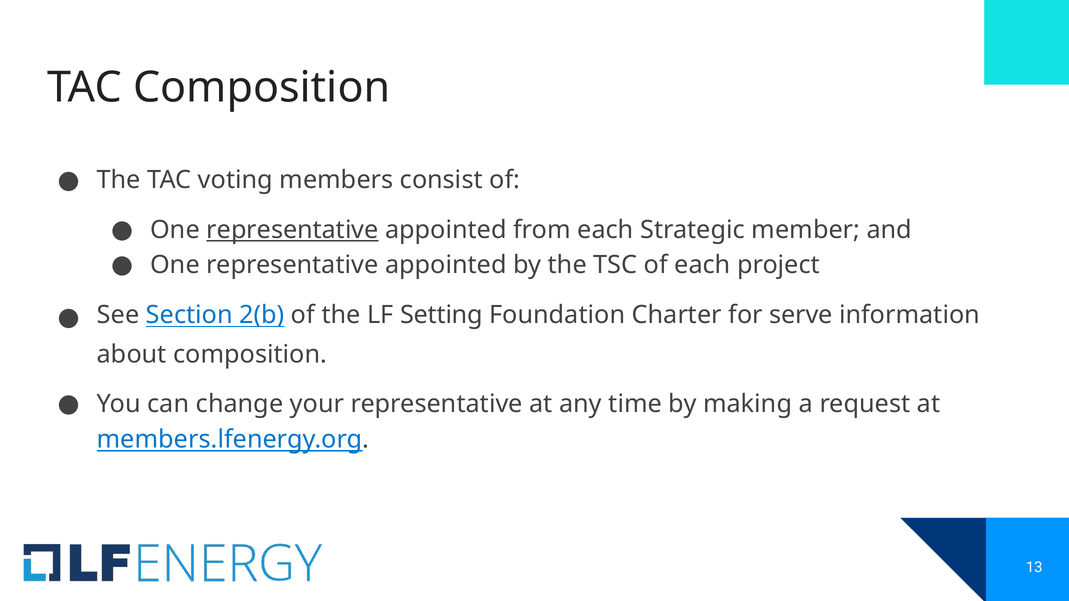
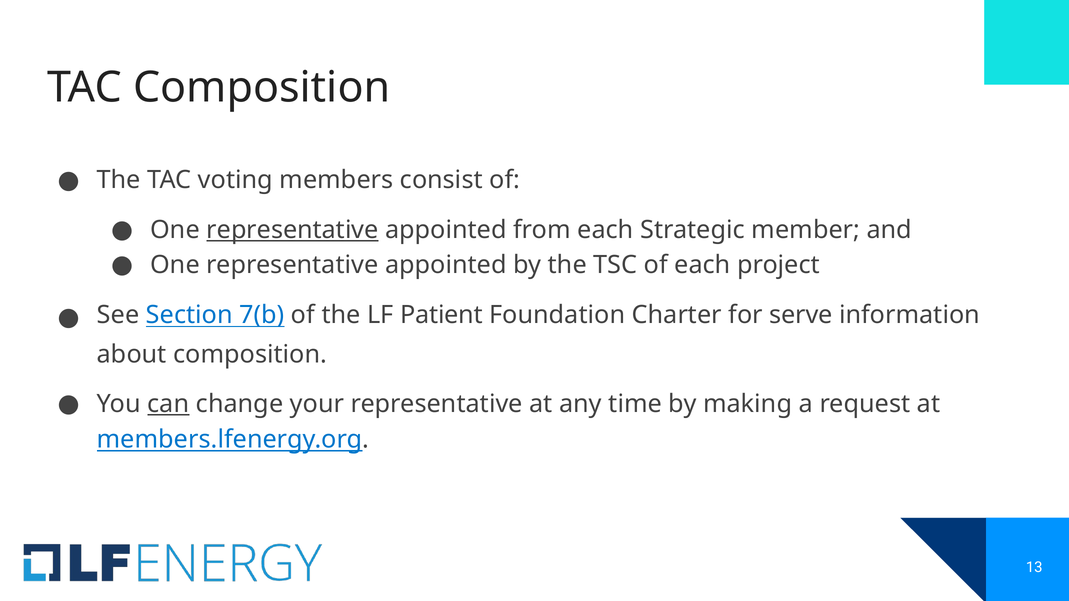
2(b: 2(b -> 7(b
Setting: Setting -> Patient
can underline: none -> present
